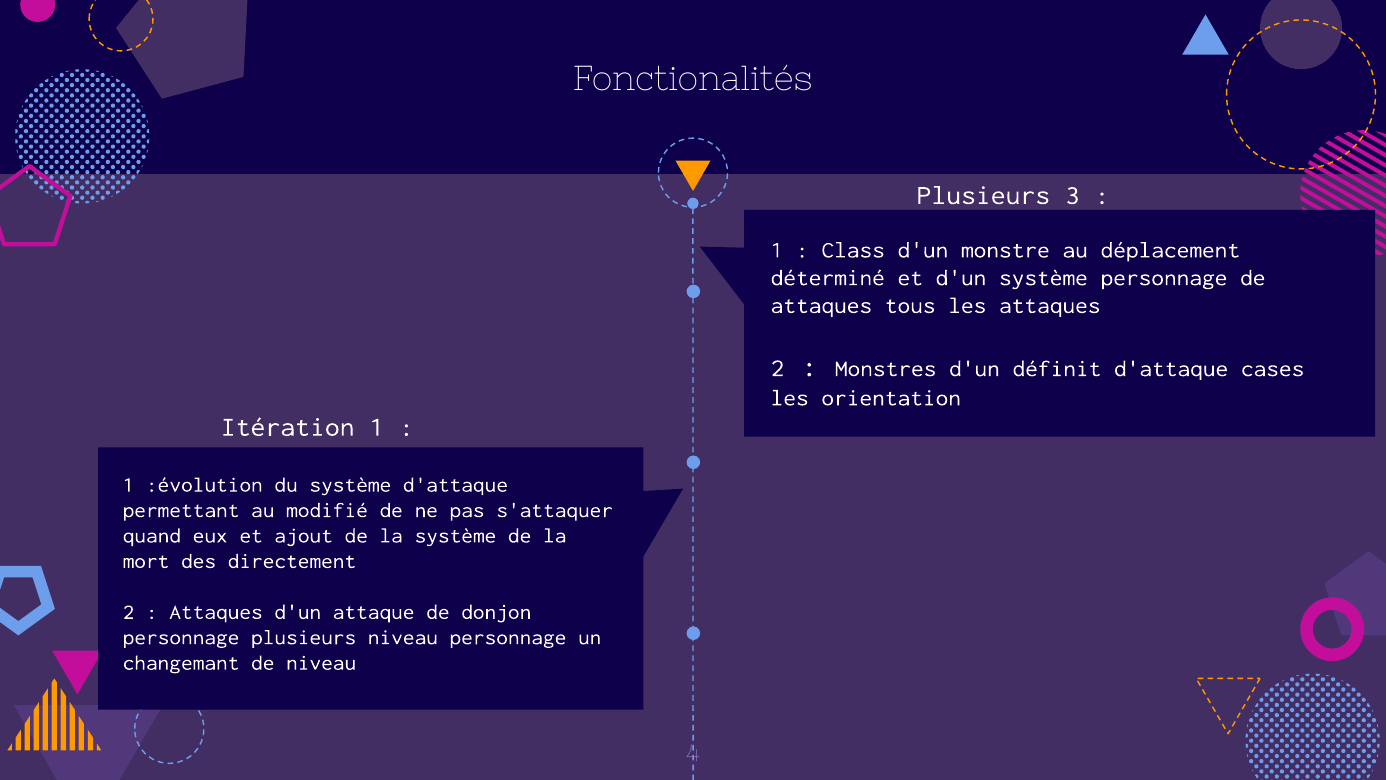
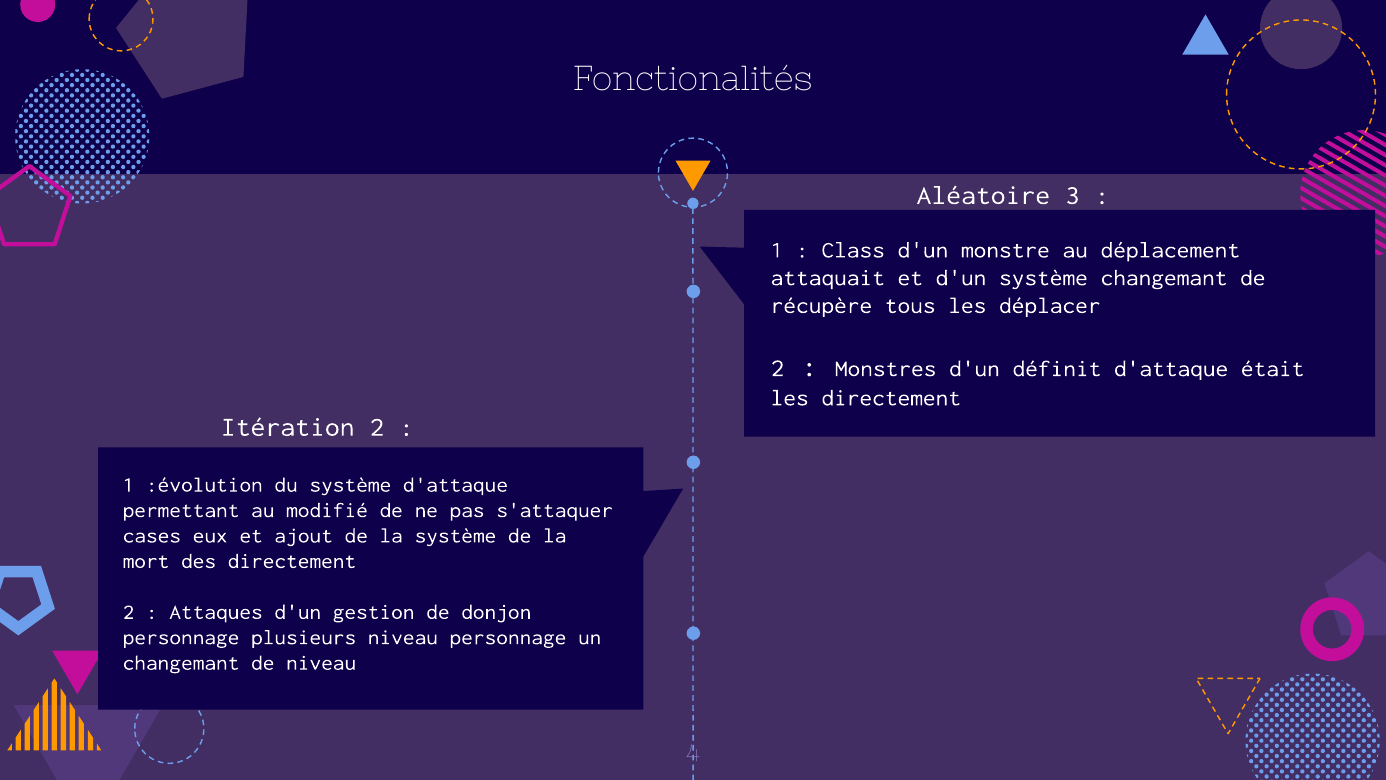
Plusieurs at (983, 195): Plusieurs -> Aléatoire
déterminé: déterminé -> attaquait
système personnage: personnage -> changemant
attaques at (821, 305): attaques -> récupère
les attaques: attaques -> déplacer
cases: cases -> était
les orientation: orientation -> directement
Itération 1: 1 -> 2
quand: quand -> cases
attaque: attaque -> gestion
